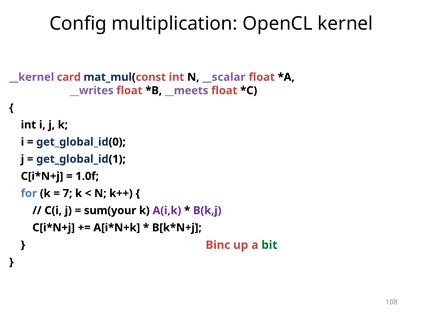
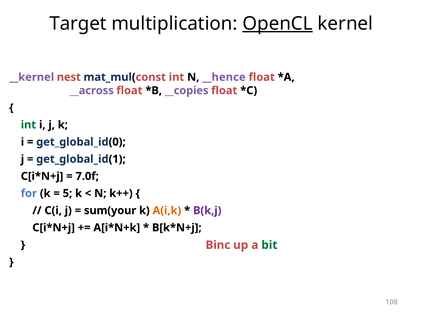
Config: Config -> Target
OpenCL underline: none -> present
card: card -> nest
__scalar: __scalar -> __hence
__writes: __writes -> __across
__meets: __meets -> __copies
int at (28, 125) colour: black -> green
1.0f: 1.0f -> 7.0f
7: 7 -> 5
A(i,k colour: purple -> orange
